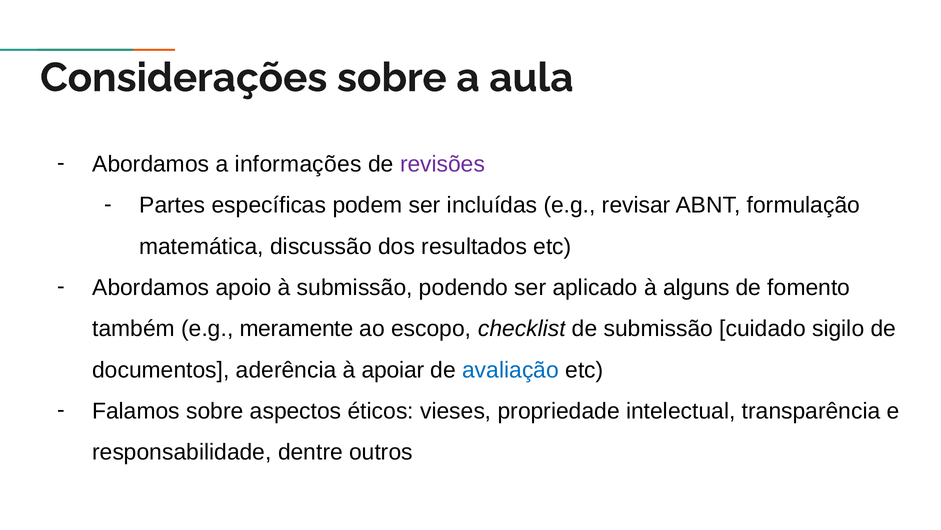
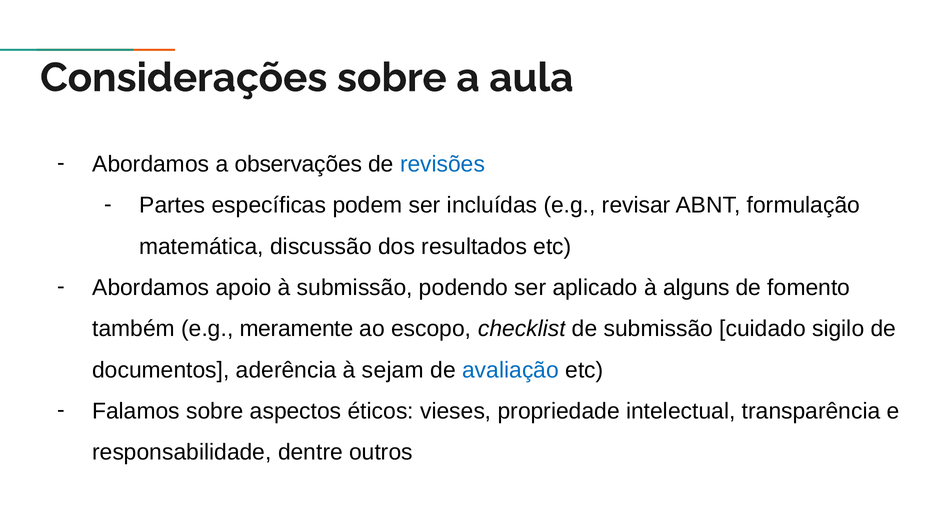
informações: informações -> observações
revisões colour: purple -> blue
apoiar: apoiar -> sejam
